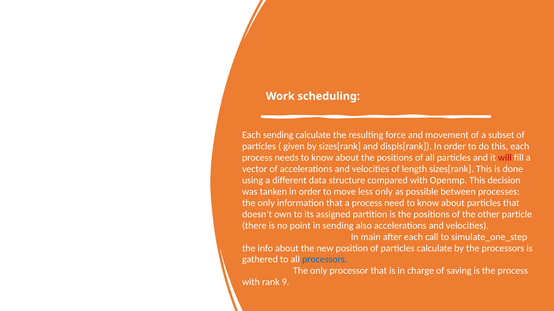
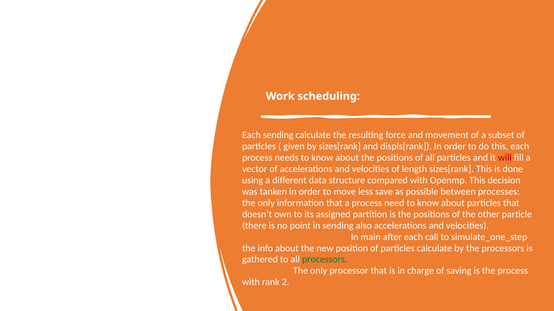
less only: only -> save
processors at (325, 260) colour: blue -> green
9: 9 -> 2
